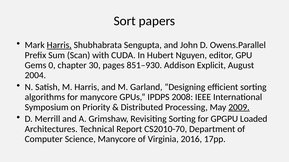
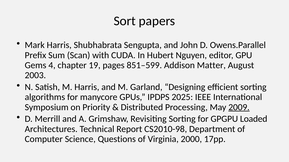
Harris at (59, 45) underline: present -> none
0: 0 -> 4
30: 30 -> 19
851–930: 851–930 -> 851–599
Explicit: Explicit -> Matter
2004: 2004 -> 2003
2008: 2008 -> 2025
CS2010-70: CS2010-70 -> CS2010-98
Science Manycore: Manycore -> Questions
2016: 2016 -> 2000
